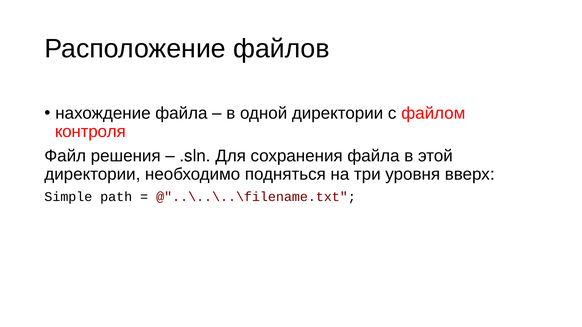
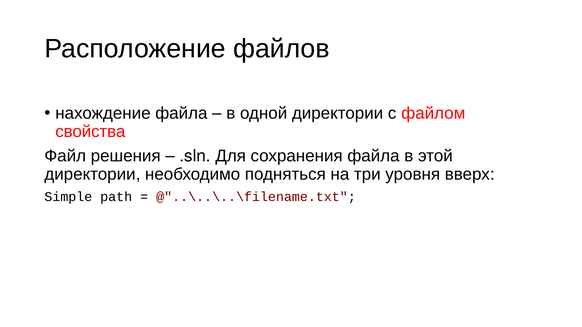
контроля: контроля -> свойства
